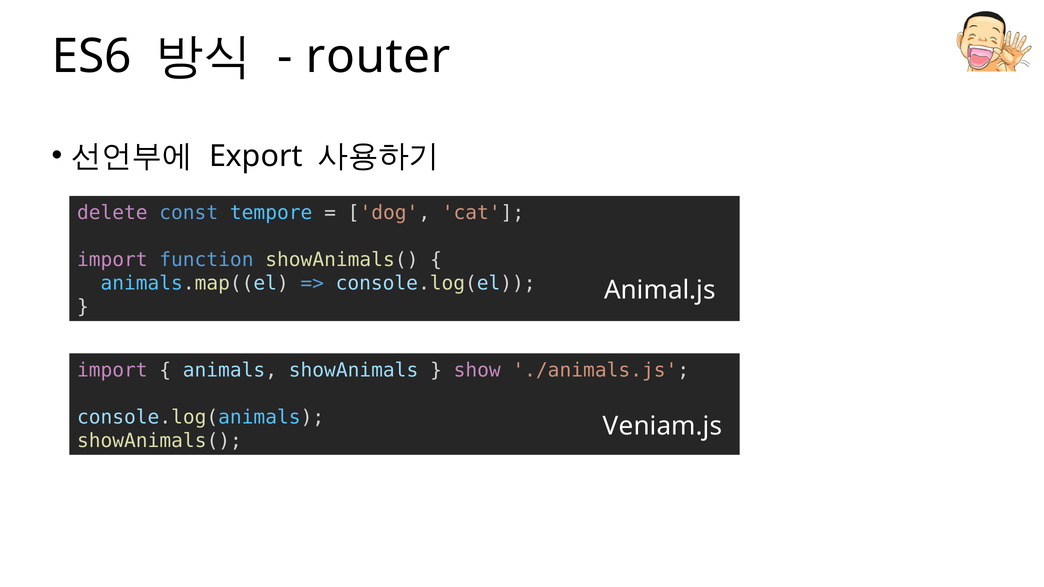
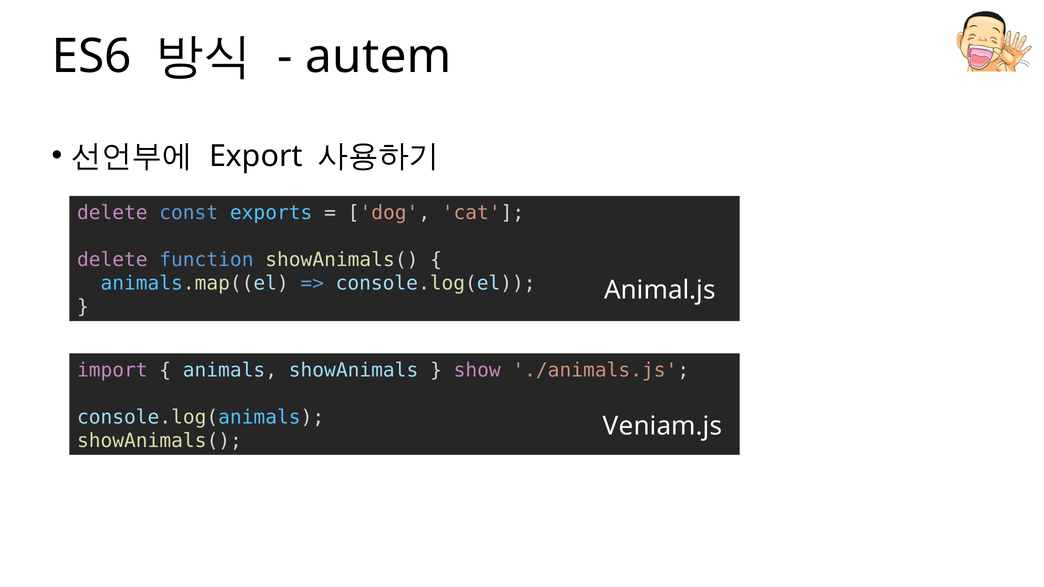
router: router -> autem
tempore: tempore -> exports
import at (112, 260): import -> delete
